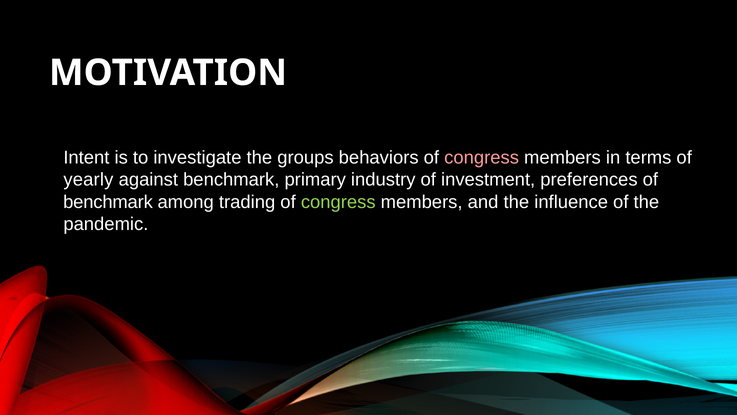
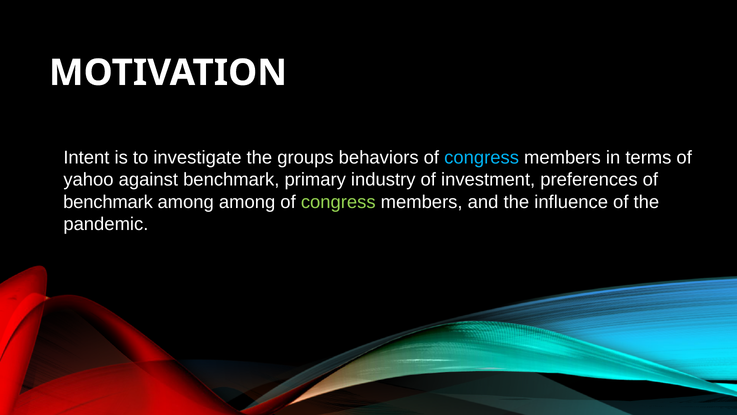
congress at (482, 158) colour: pink -> light blue
yearly: yearly -> yahoo
among trading: trading -> among
